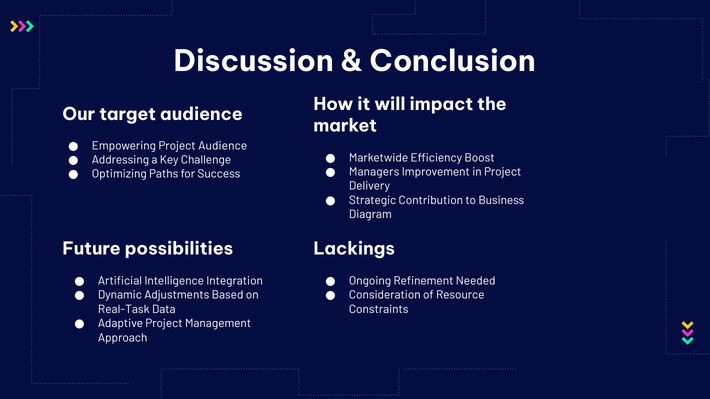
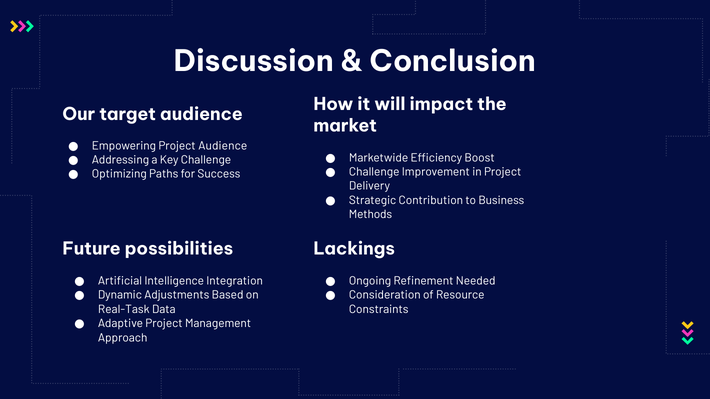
Managers at (374, 172): Managers -> Challenge
Diagram: Diagram -> Methods
